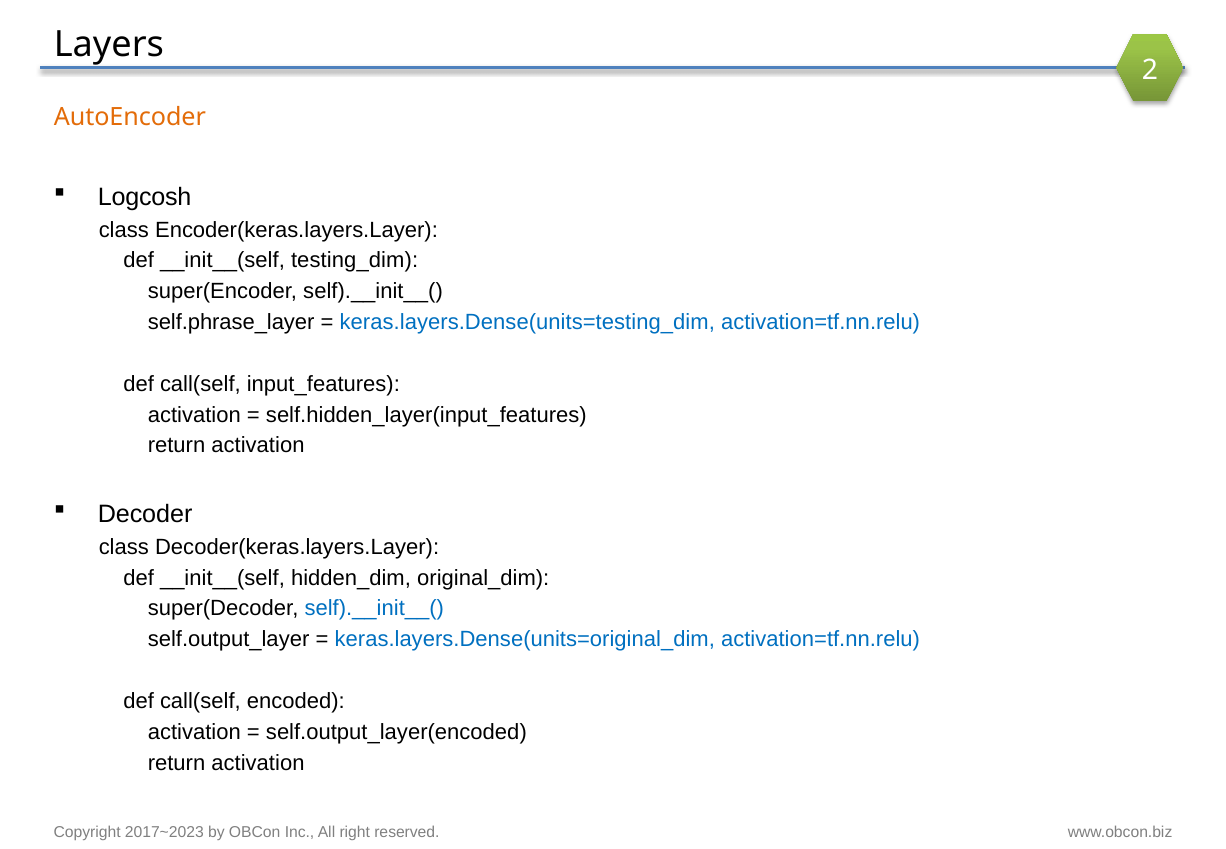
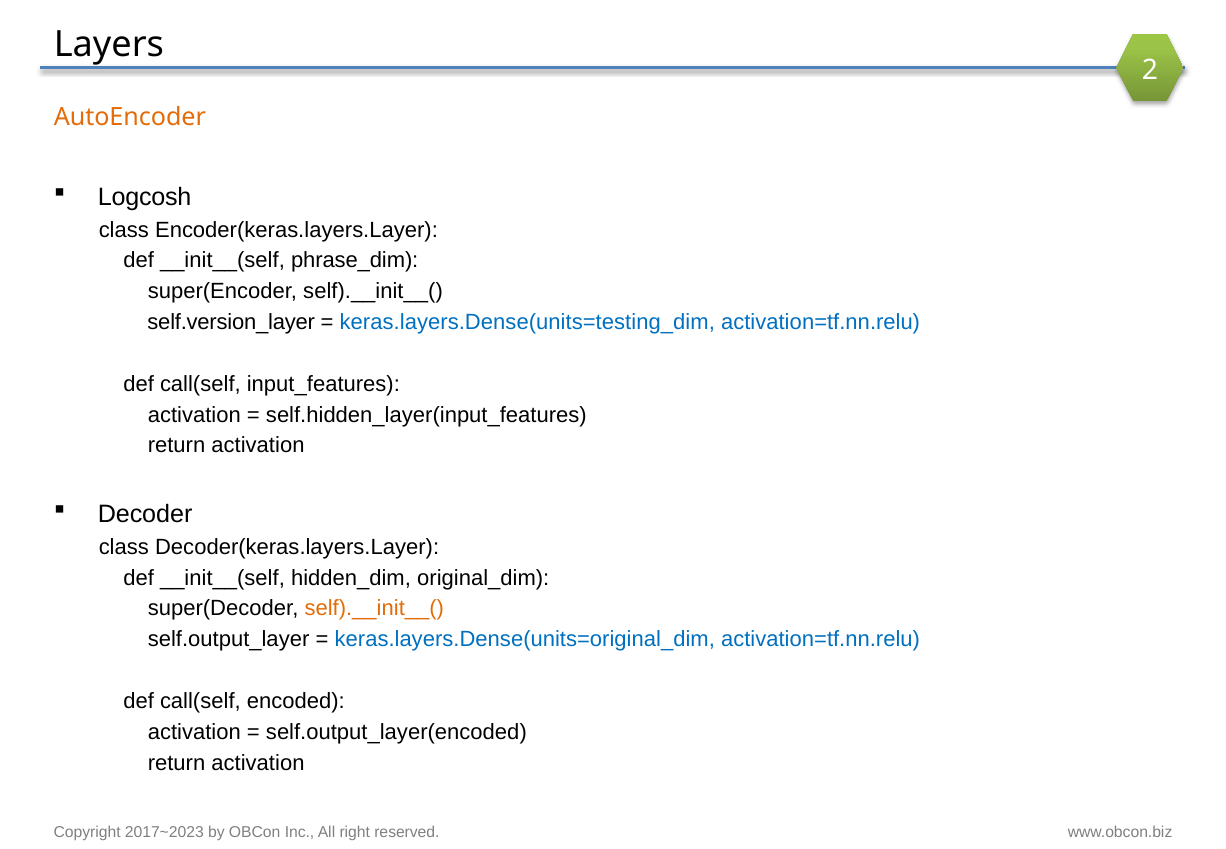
testing_dim: testing_dim -> phrase_dim
self.phrase_layer: self.phrase_layer -> self.version_layer
self).__init__( at (374, 608) colour: blue -> orange
